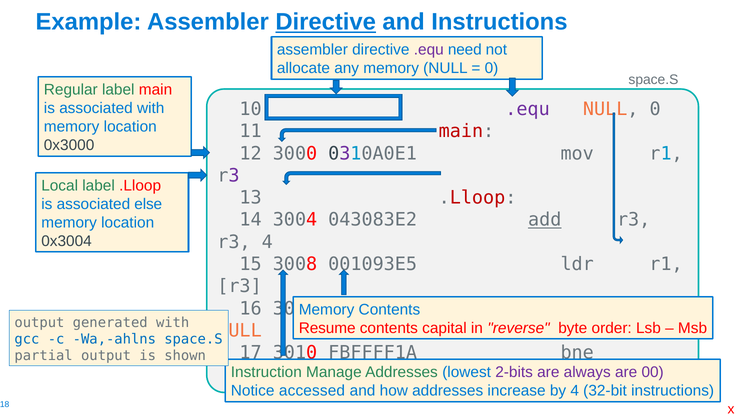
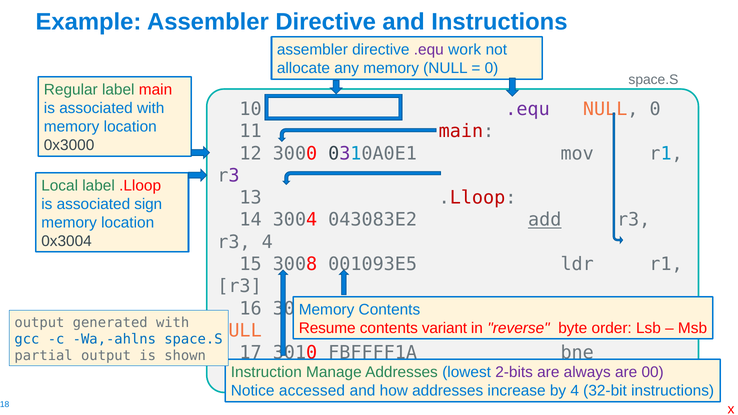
Directive at (326, 22) underline: present -> none
need: need -> work
else: else -> sign
capital: capital -> variant
